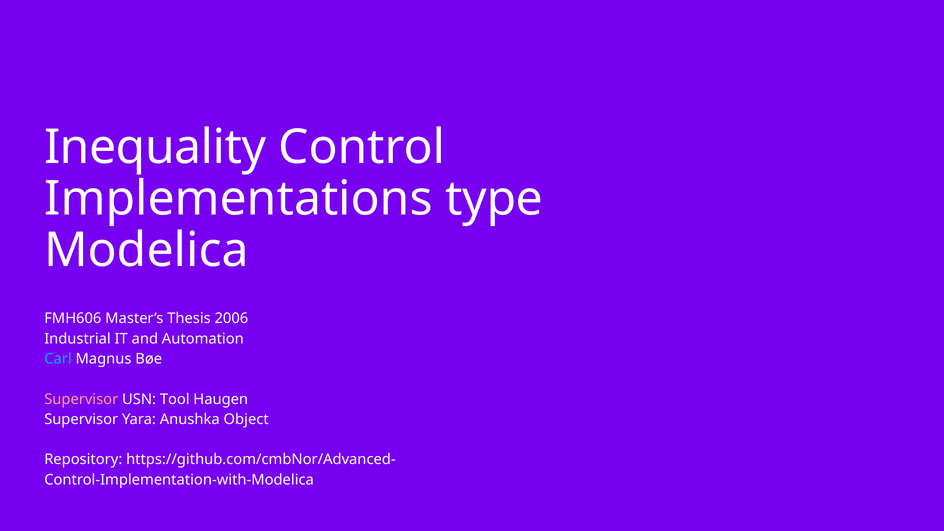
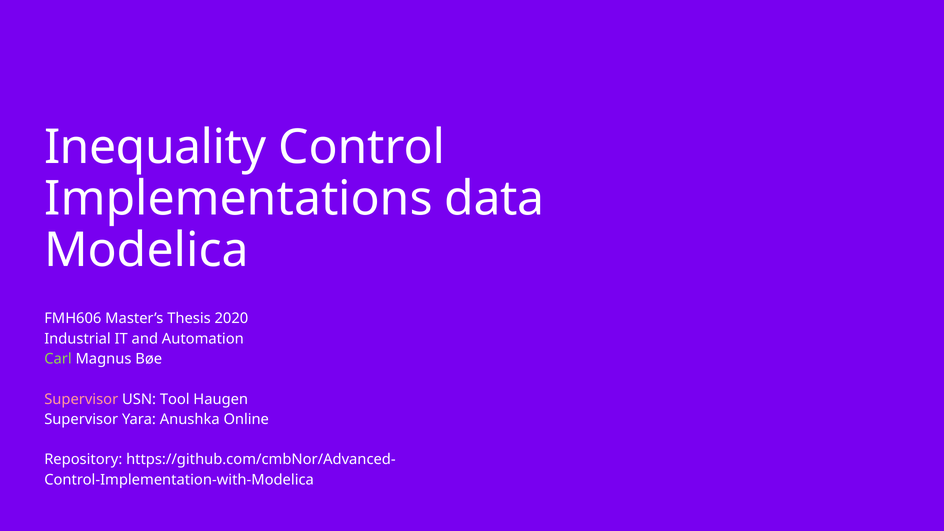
type: type -> data
2006: 2006 -> 2020
Carl colour: light blue -> light green
Object: Object -> Online
